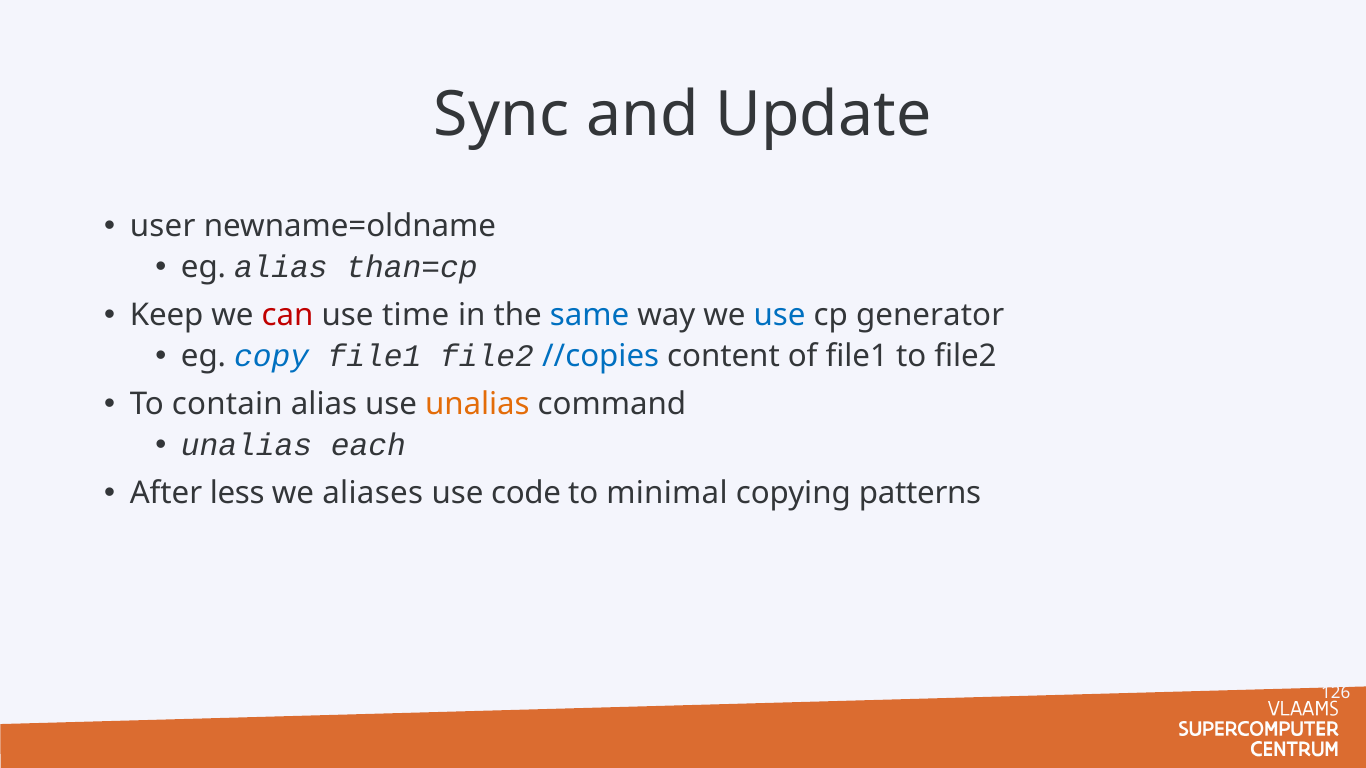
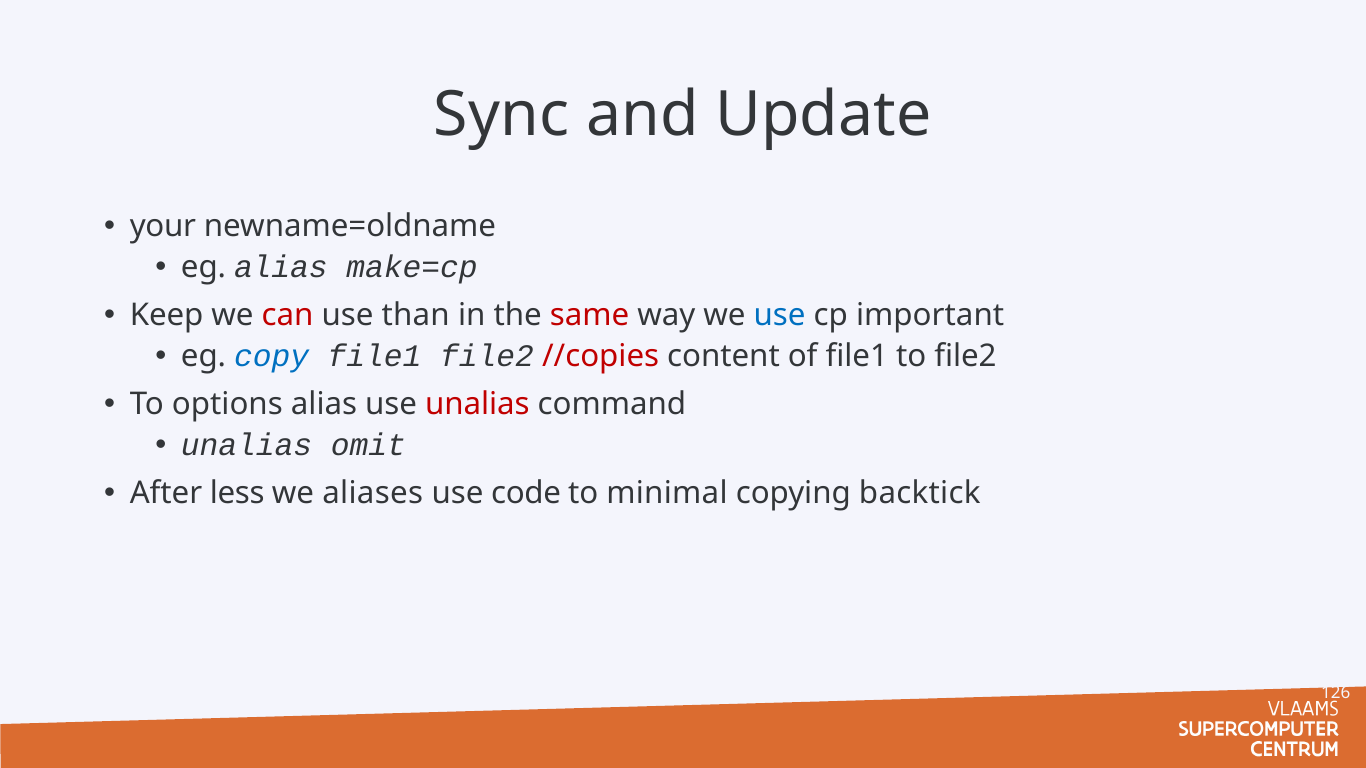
user: user -> your
than=cp: than=cp -> make=cp
time: time -> than
same colour: blue -> red
generator: generator -> important
//copies colour: blue -> red
contain: contain -> options
unalias at (477, 404) colour: orange -> red
each: each -> omit
patterns: patterns -> backtick
